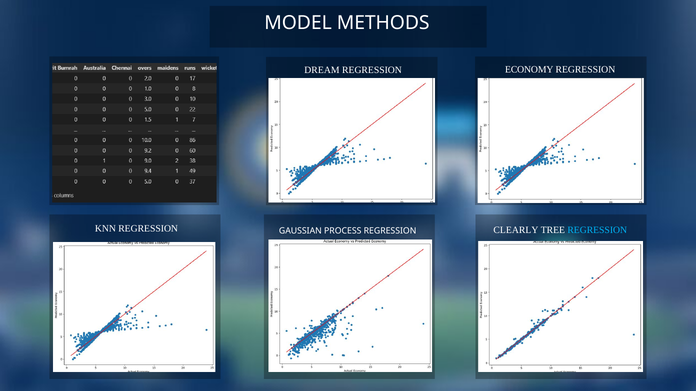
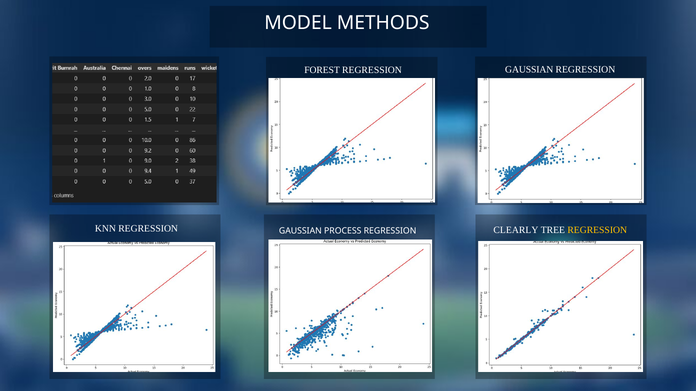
ECONOMY at (529, 70): ECONOMY -> GAUSSIAN
DREAM: DREAM -> FOREST
REGRESSION at (597, 230) colour: light blue -> yellow
